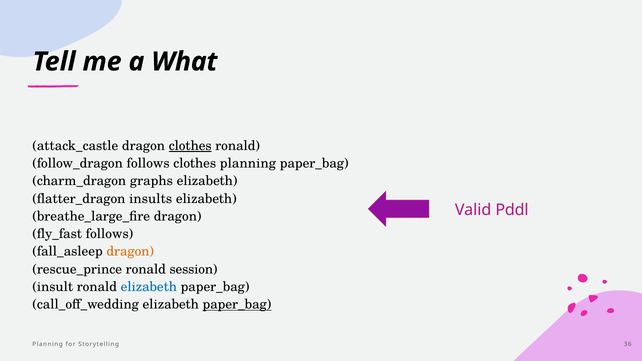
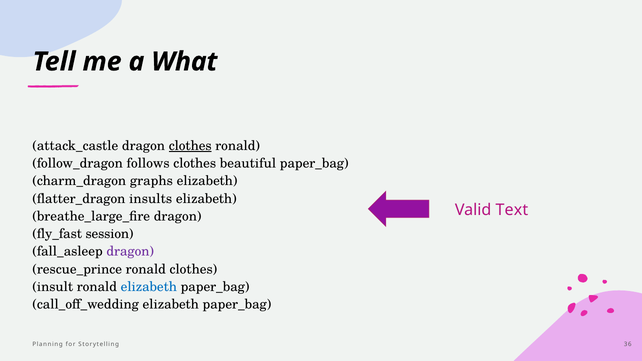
clothes planning: planning -> beautiful
Pddl: Pddl -> Text
fly_fast follows: follows -> session
dragon at (130, 252) colour: orange -> purple
ronald session: session -> clothes
paper_bag at (237, 305) underline: present -> none
